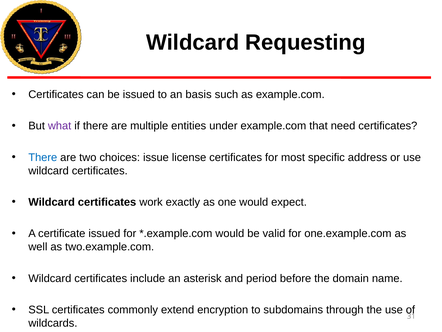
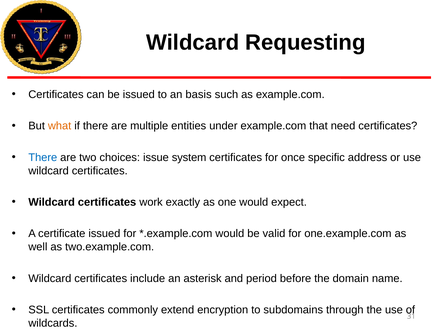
what colour: purple -> orange
license: license -> system
most: most -> once
